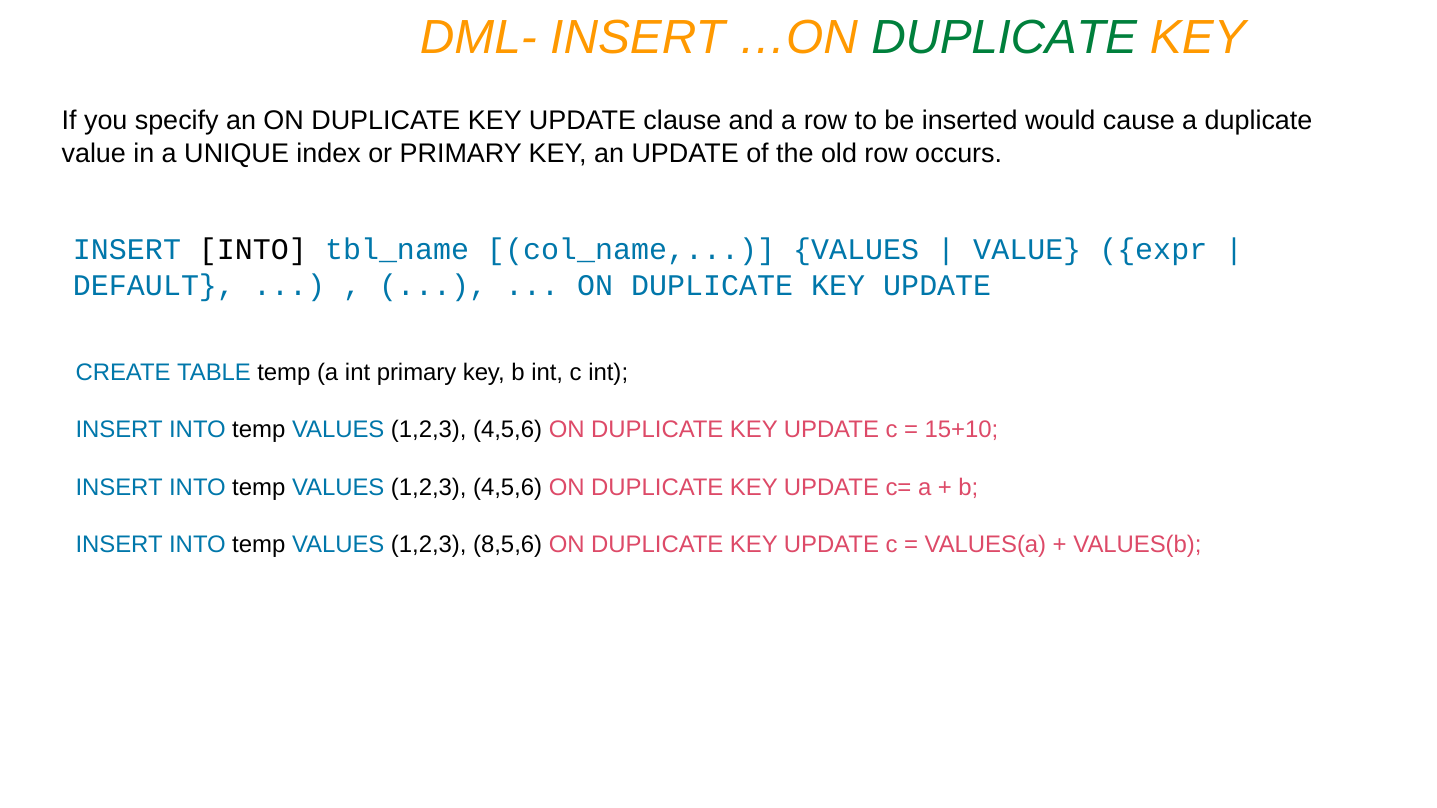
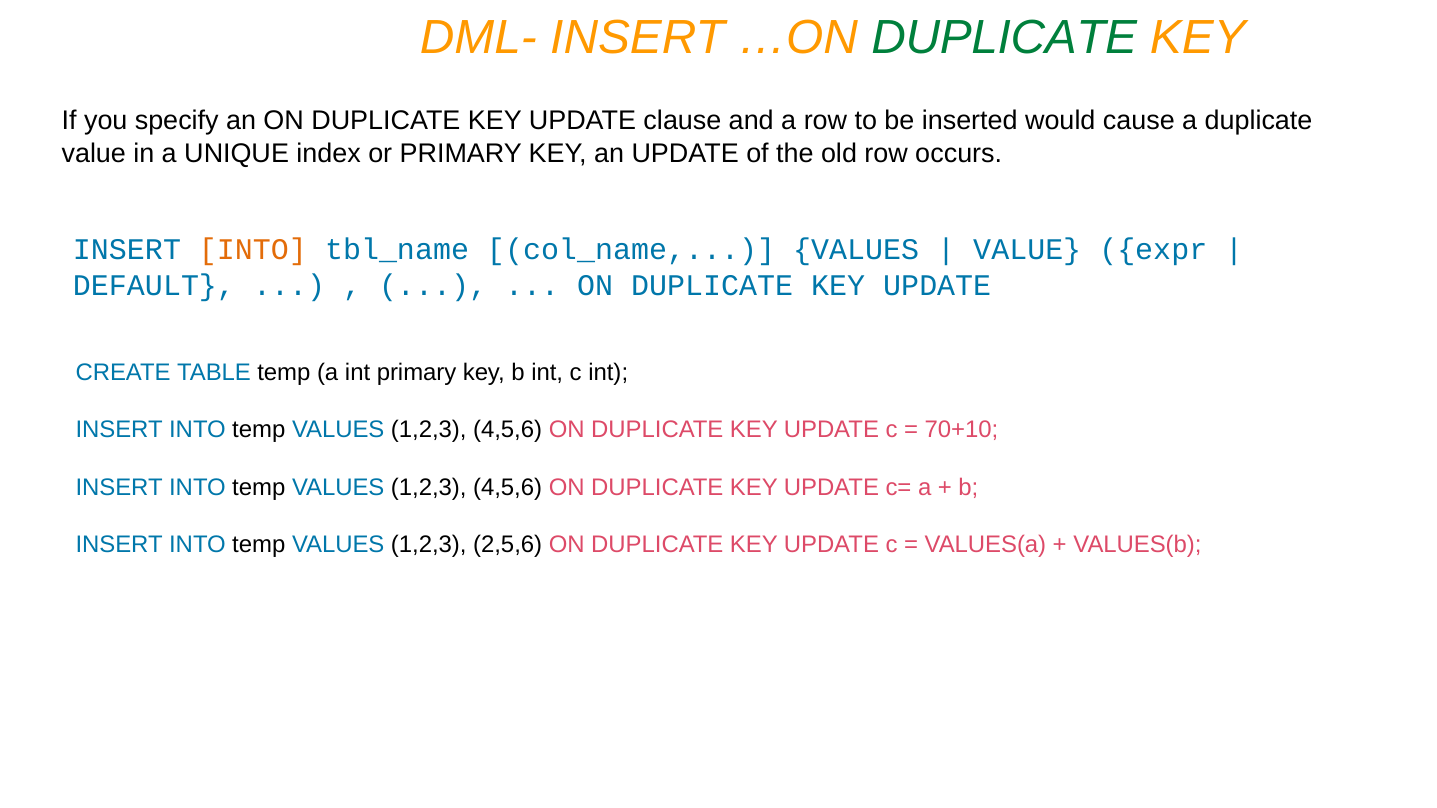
INTO at (253, 250) colour: black -> orange
15+10: 15+10 -> 70+10
8,5,6: 8,5,6 -> 2,5,6
